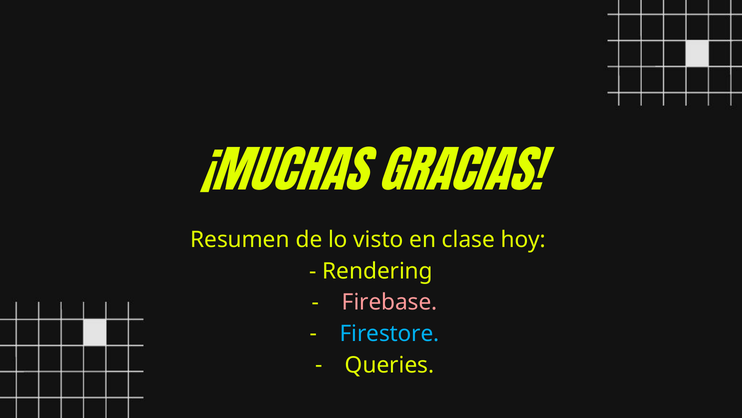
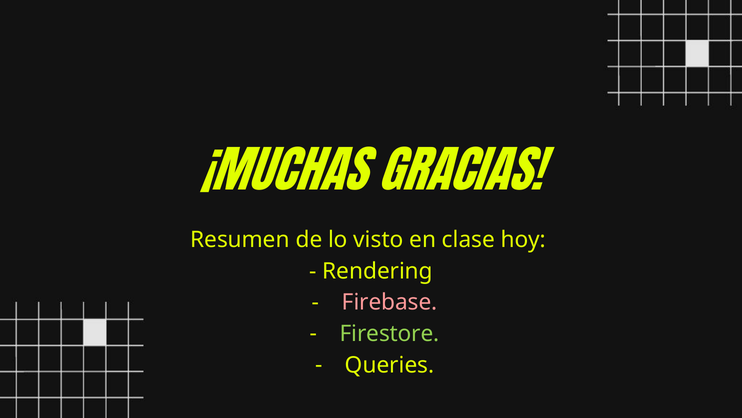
Firestore colour: light blue -> light green
